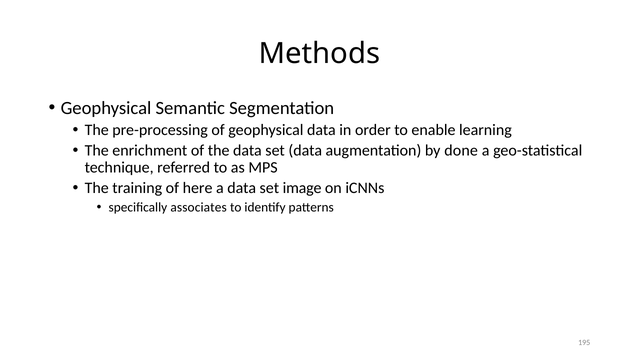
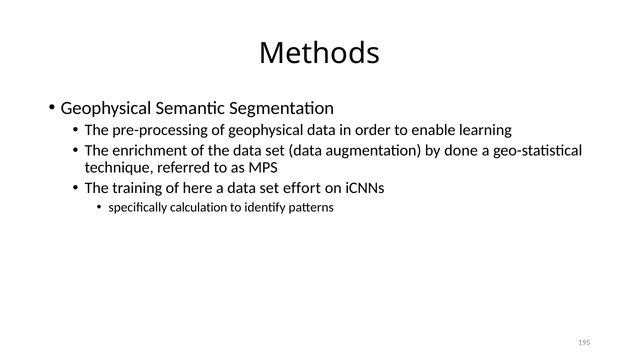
image: image -> effort
associates: associates -> calculation
